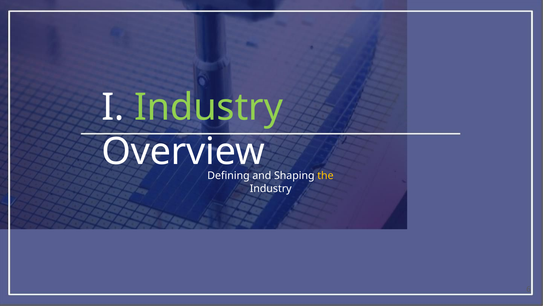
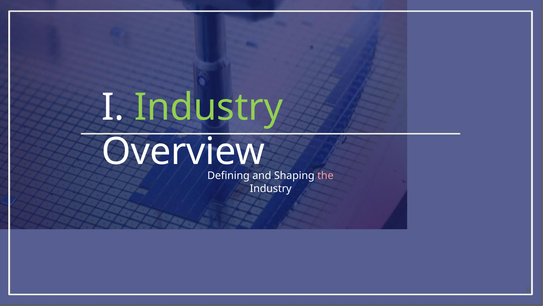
the colour: yellow -> pink
